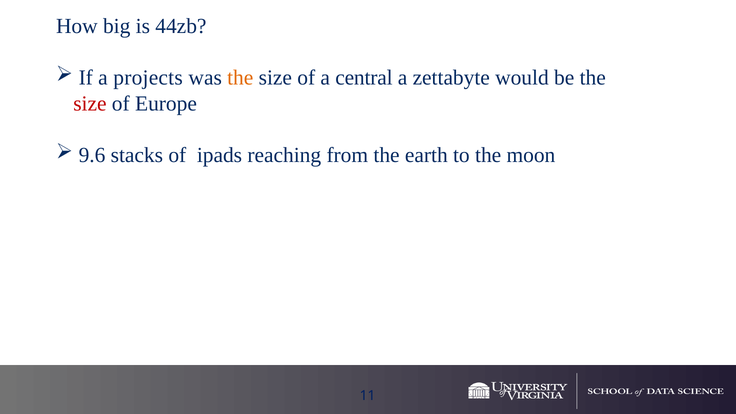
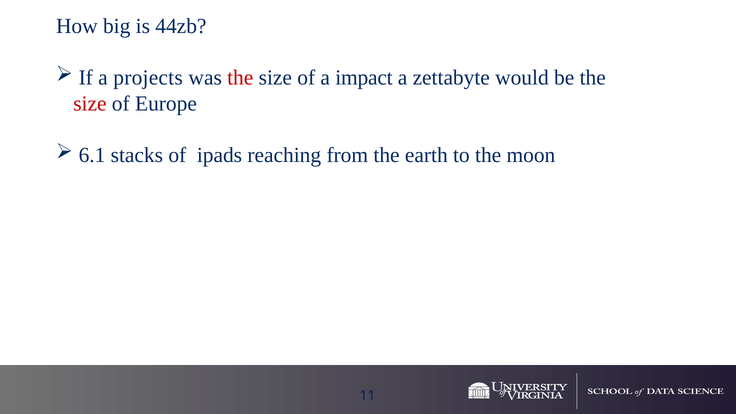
the at (240, 78) colour: orange -> red
central: central -> impact
9.6: 9.6 -> 6.1
